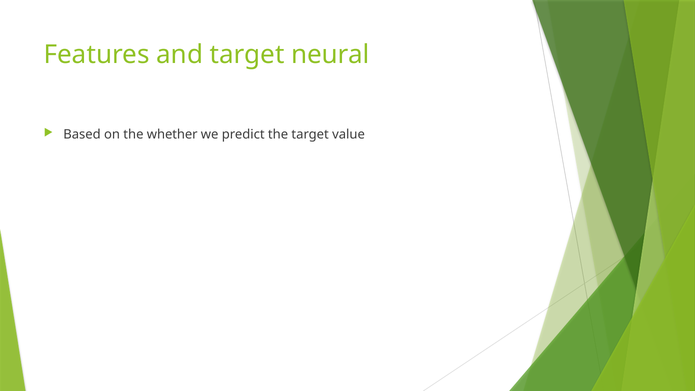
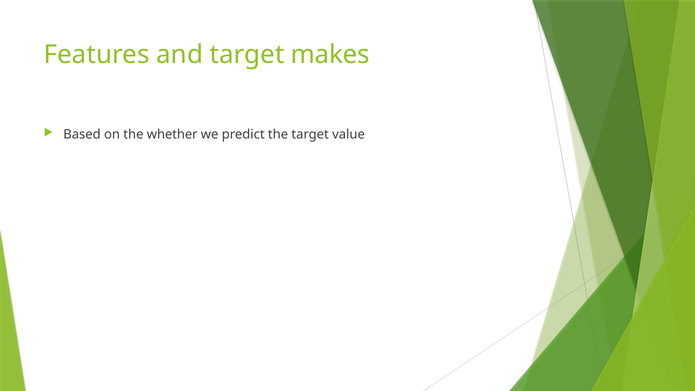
neural: neural -> makes
